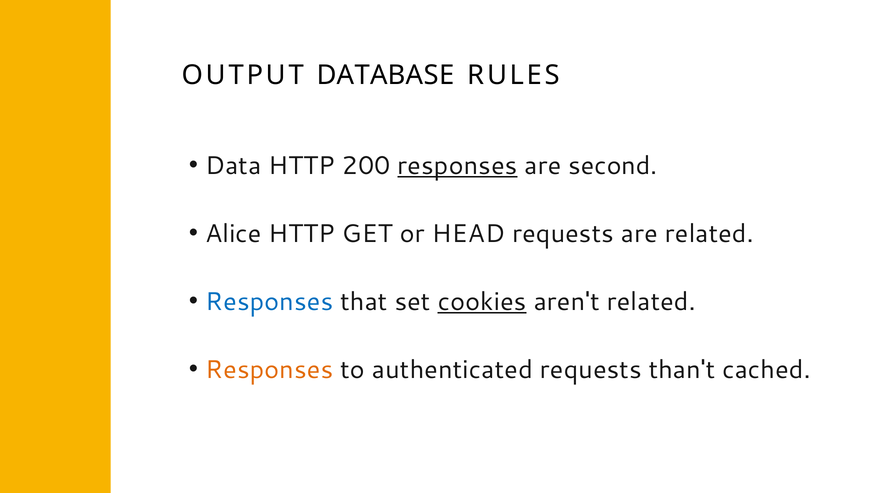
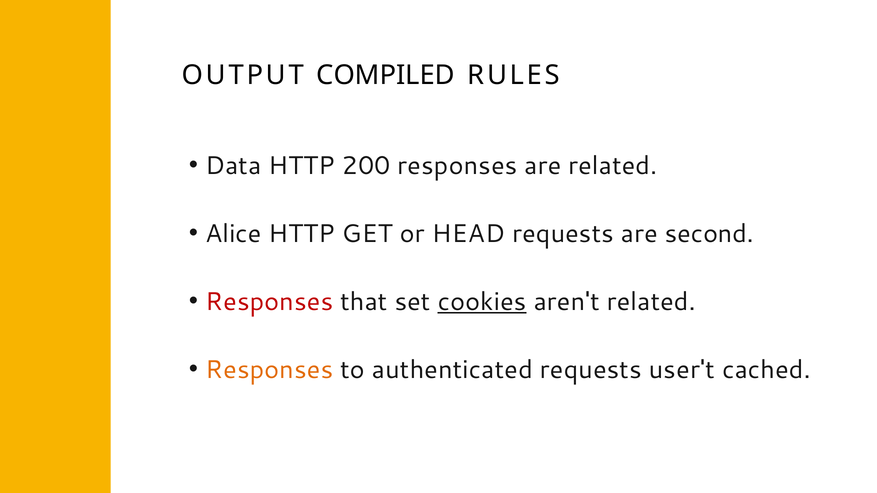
DATABASE: DATABASE -> COMPILED
responses at (458, 166) underline: present -> none
are second: second -> related
are related: related -> second
Responses at (269, 302) colour: blue -> red
than't: than't -> user't
